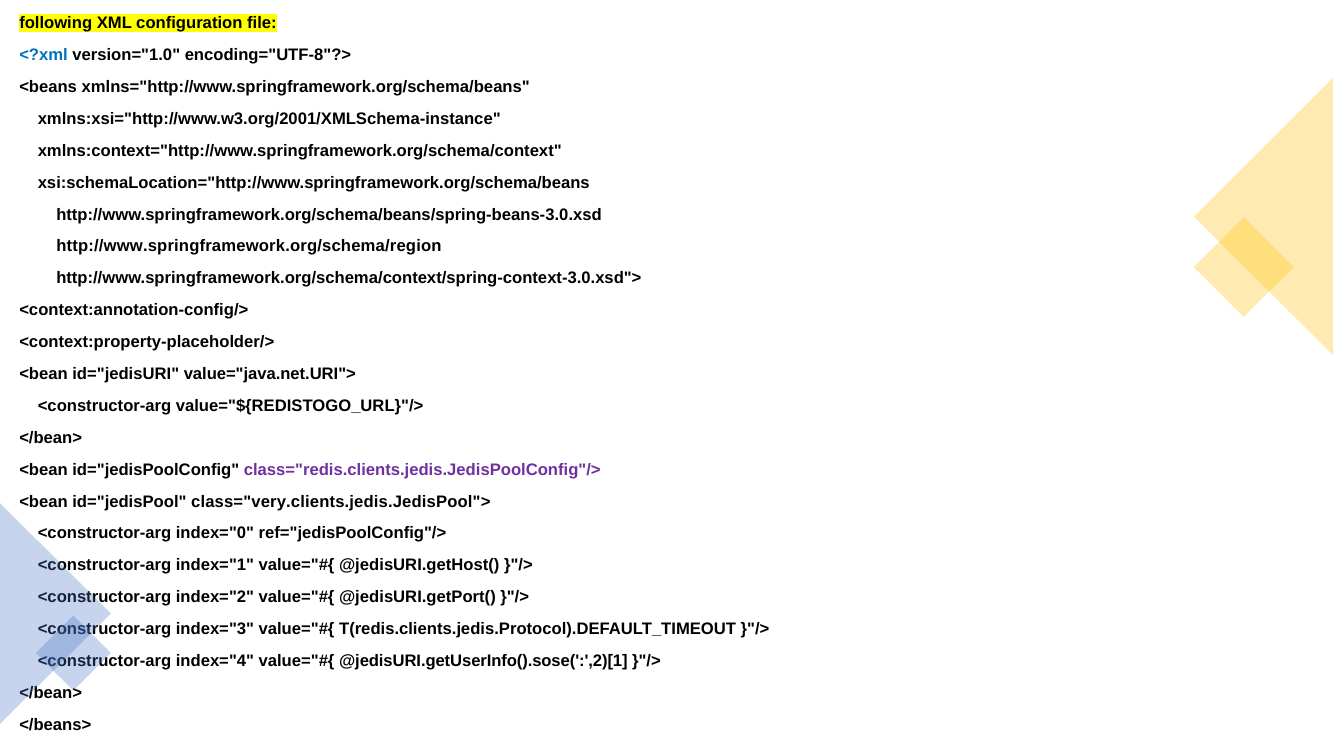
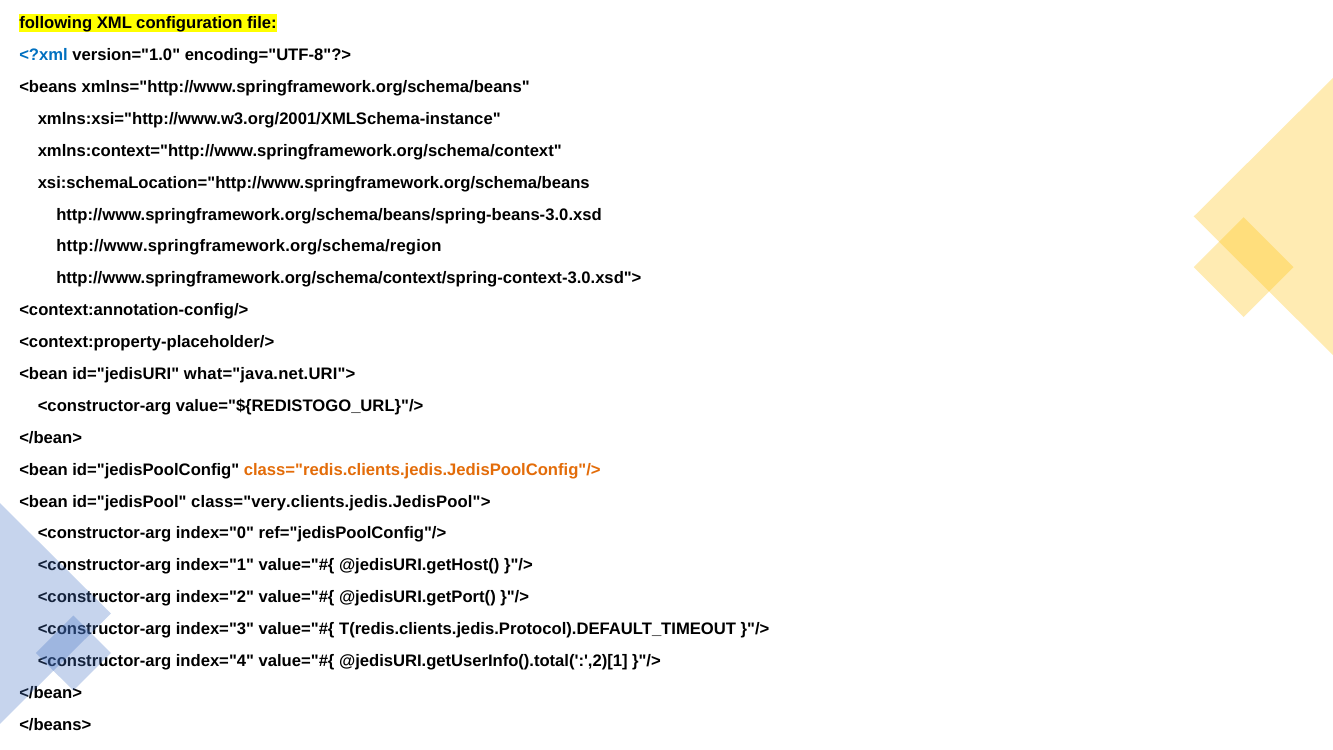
value="java.net.URI">: value="java.net.URI"> -> what="java.net.URI">
class="redis.clients.jedis.JedisPoolConfig"/> colour: purple -> orange
@jedisURI.getUserInfo().sose(':',2)[1: @jedisURI.getUserInfo().sose(':',2)[1 -> @jedisURI.getUserInfo().total(':',2)[1
